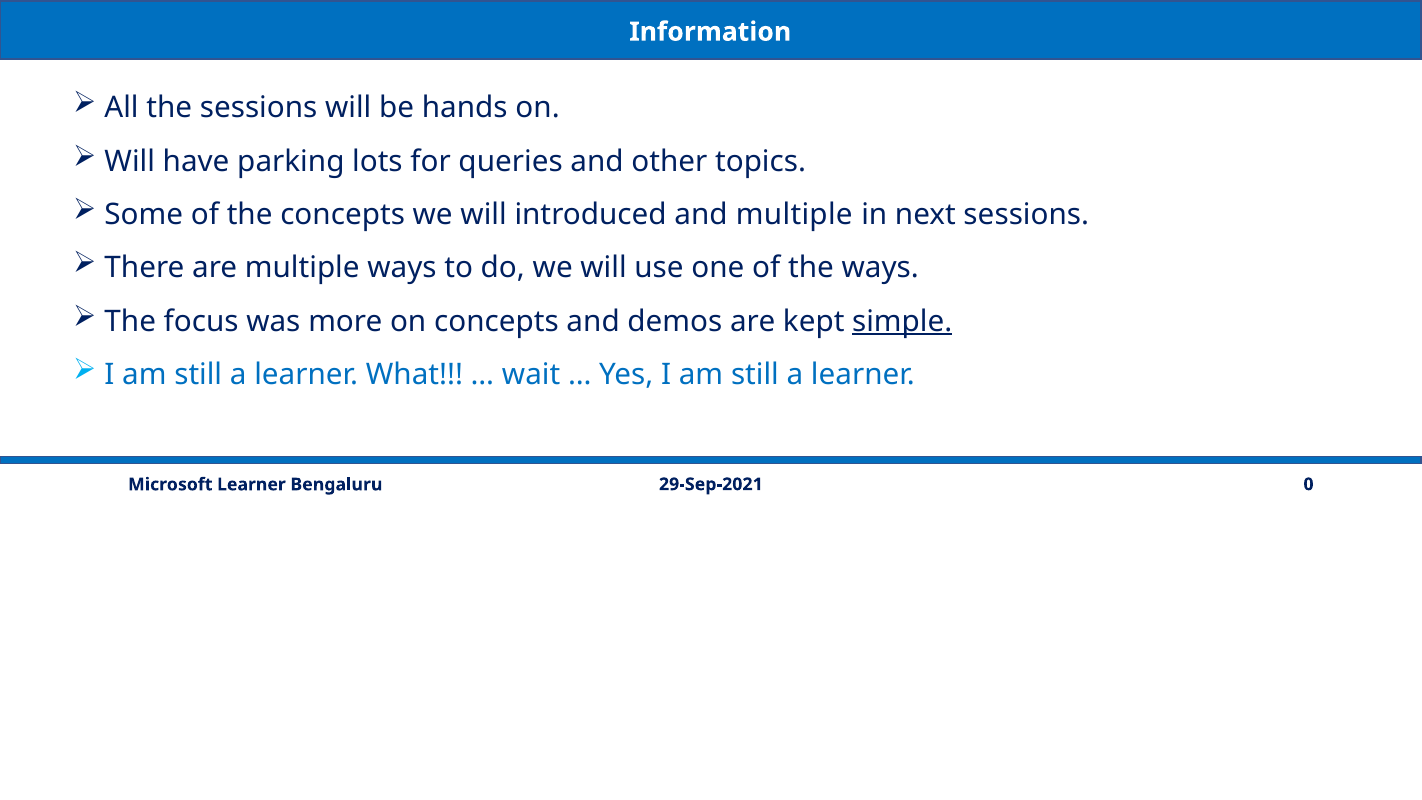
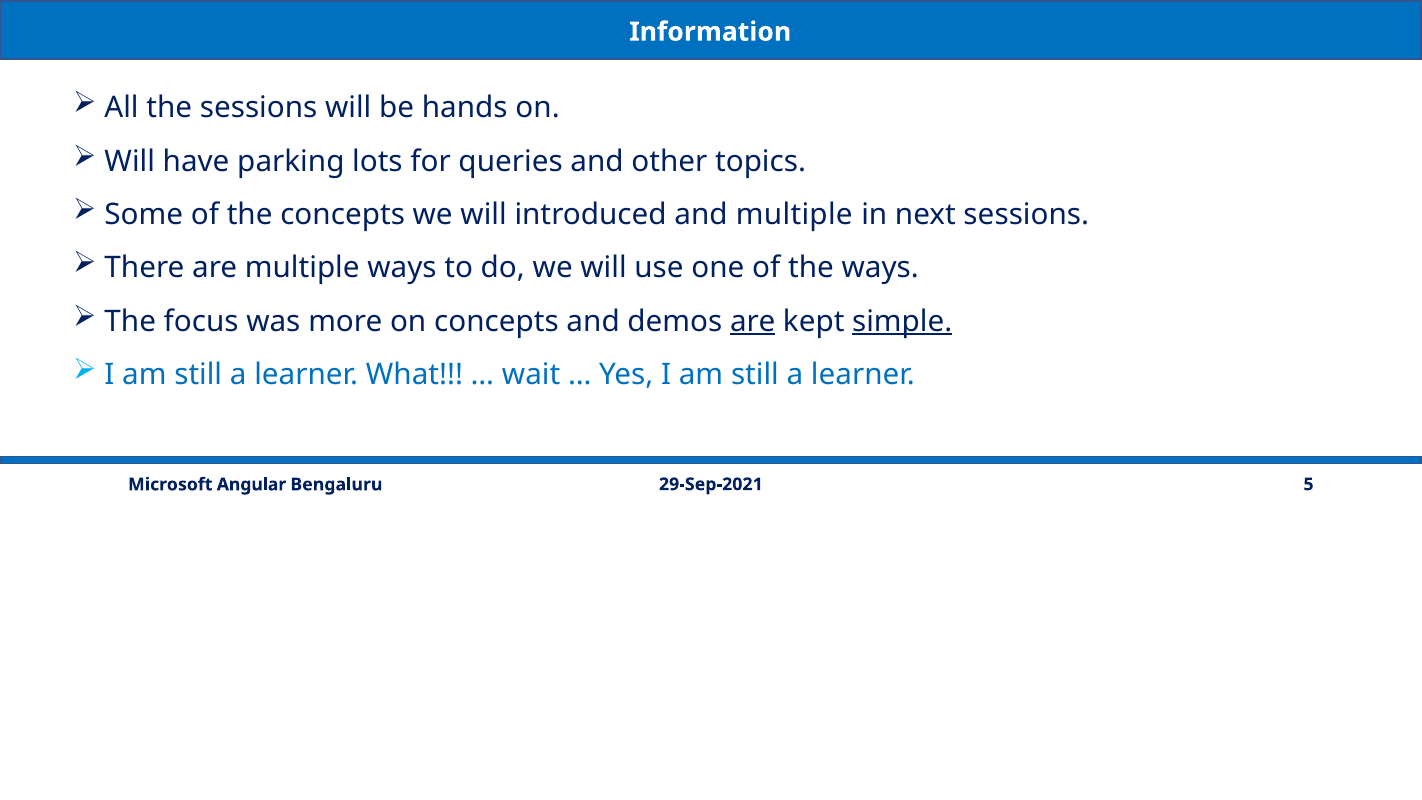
are at (753, 321) underline: none -> present
0: 0 -> 5
Microsoft Learner: Learner -> Angular
